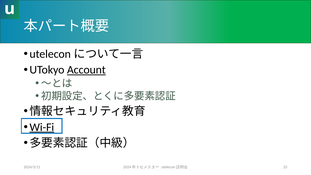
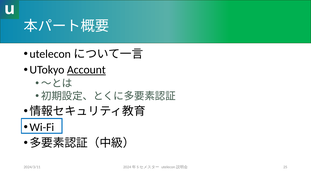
Wi-Fi underline: present -> none
